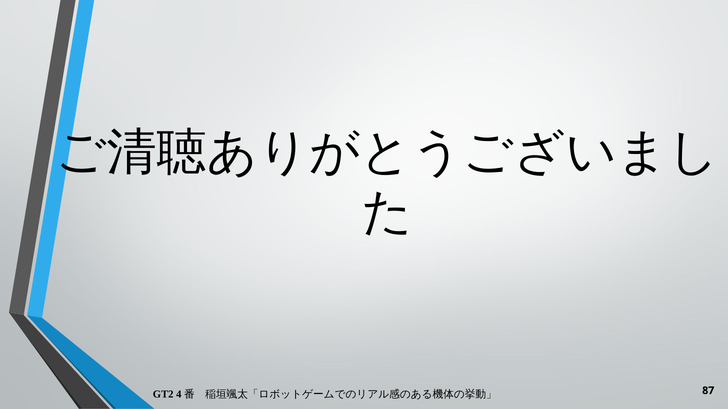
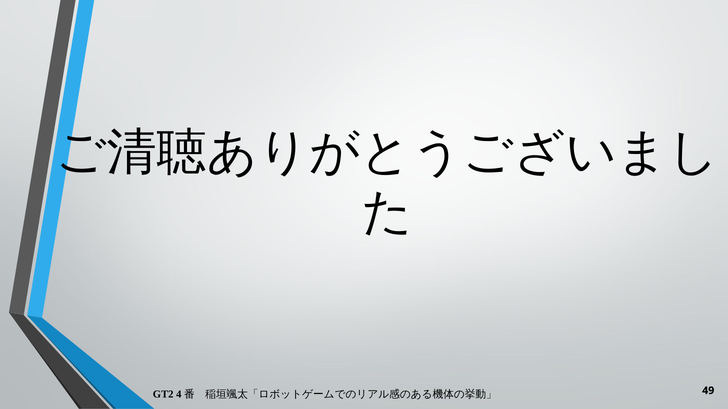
87: 87 -> 49
